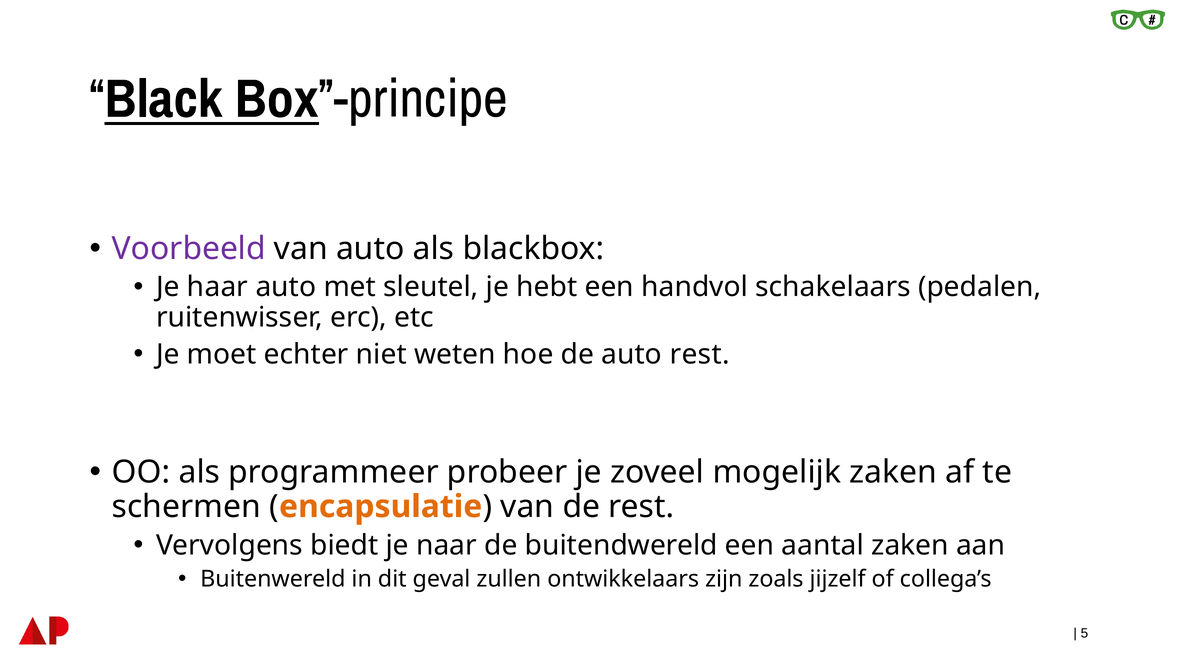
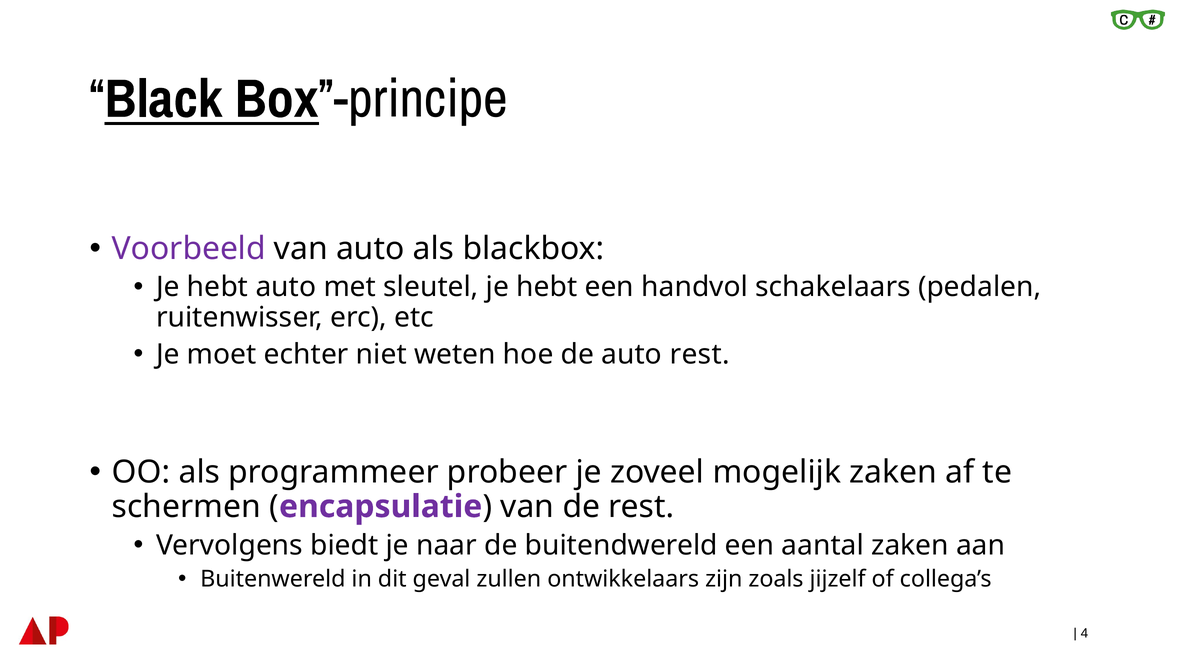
haar at (218, 287): haar -> hebt
encapsulatie colour: orange -> purple
5: 5 -> 4
